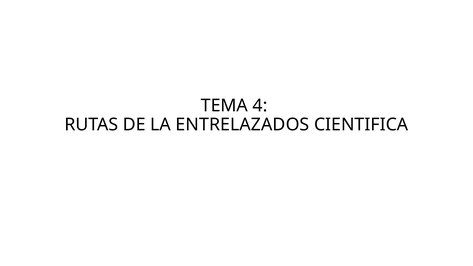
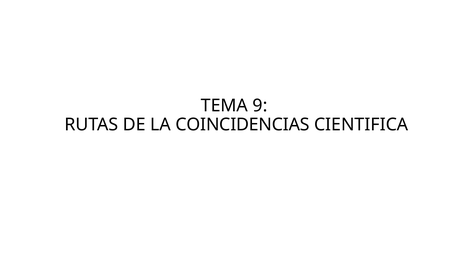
4: 4 -> 9
ENTRELAZADOS: ENTRELAZADOS -> COINCIDENCIAS
